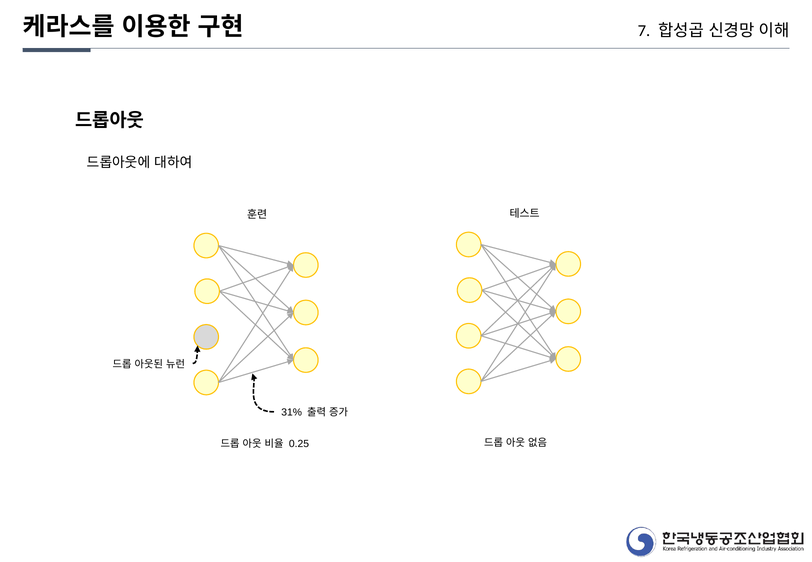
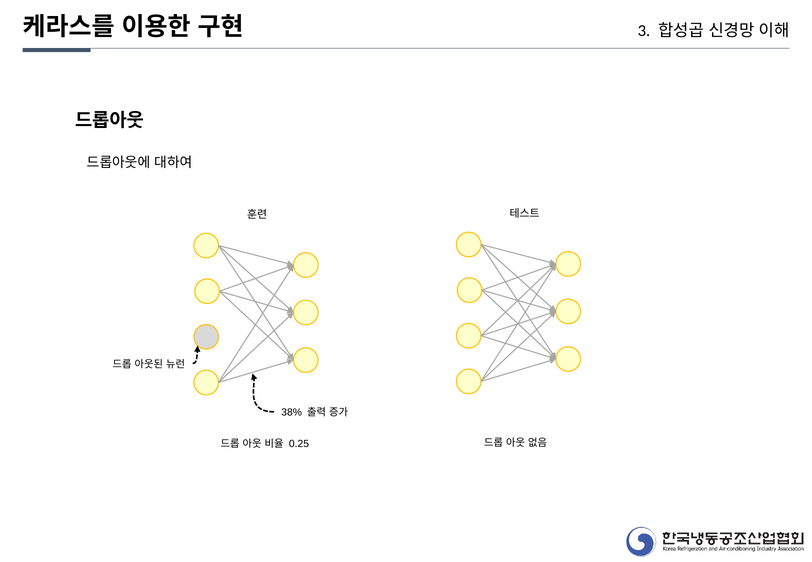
7: 7 -> 3
31%: 31% -> 38%
